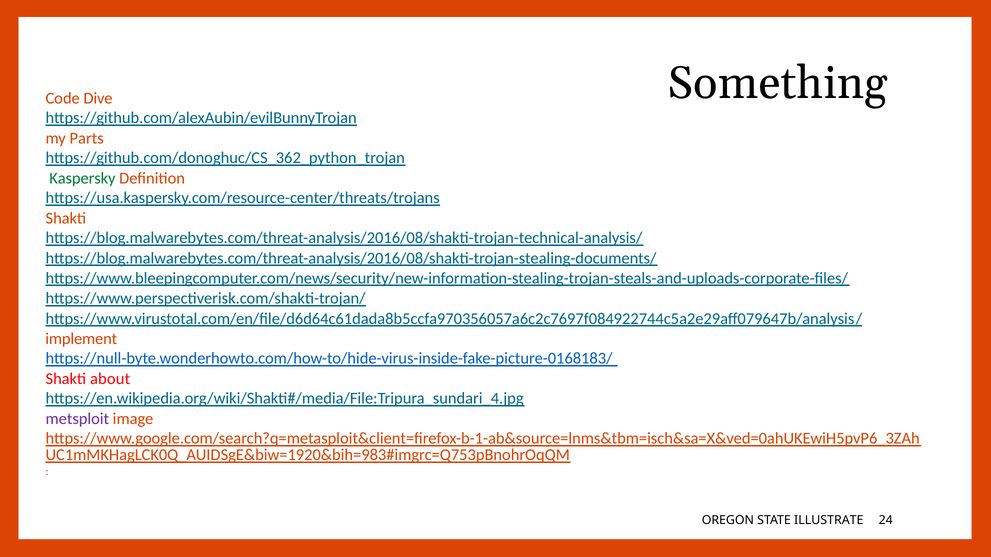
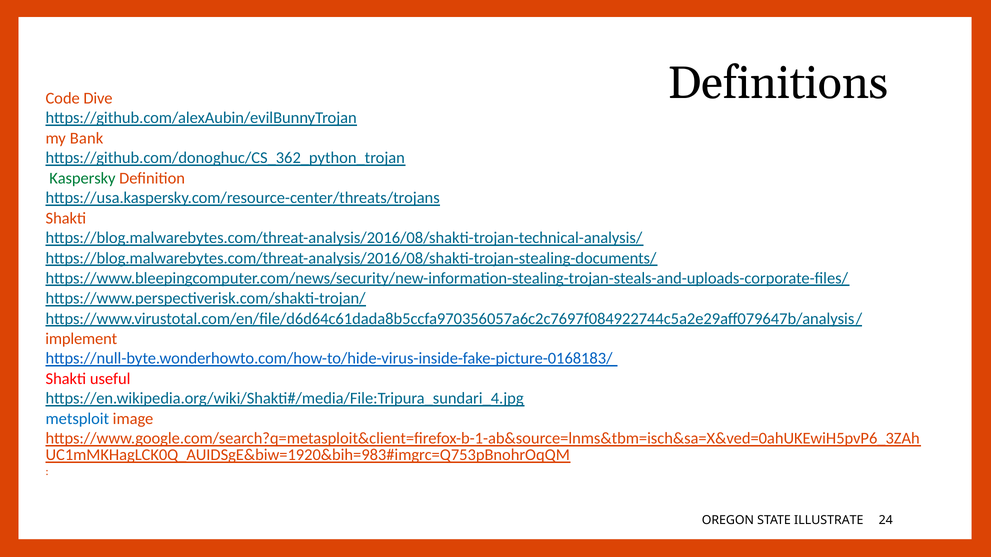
Something: Something -> Definitions
Parts: Parts -> Bank
about: about -> useful
metsploit colour: purple -> blue
